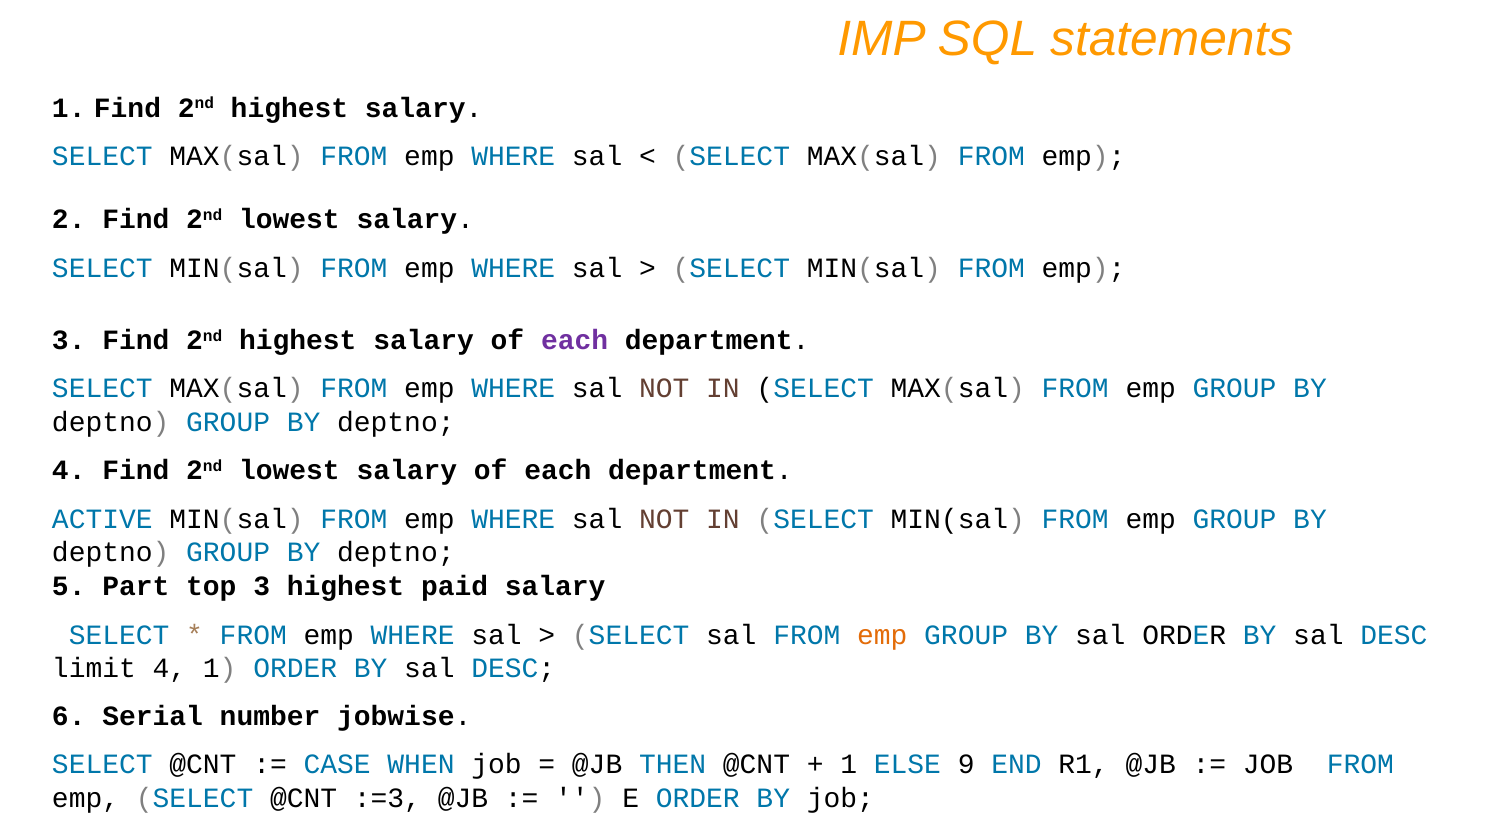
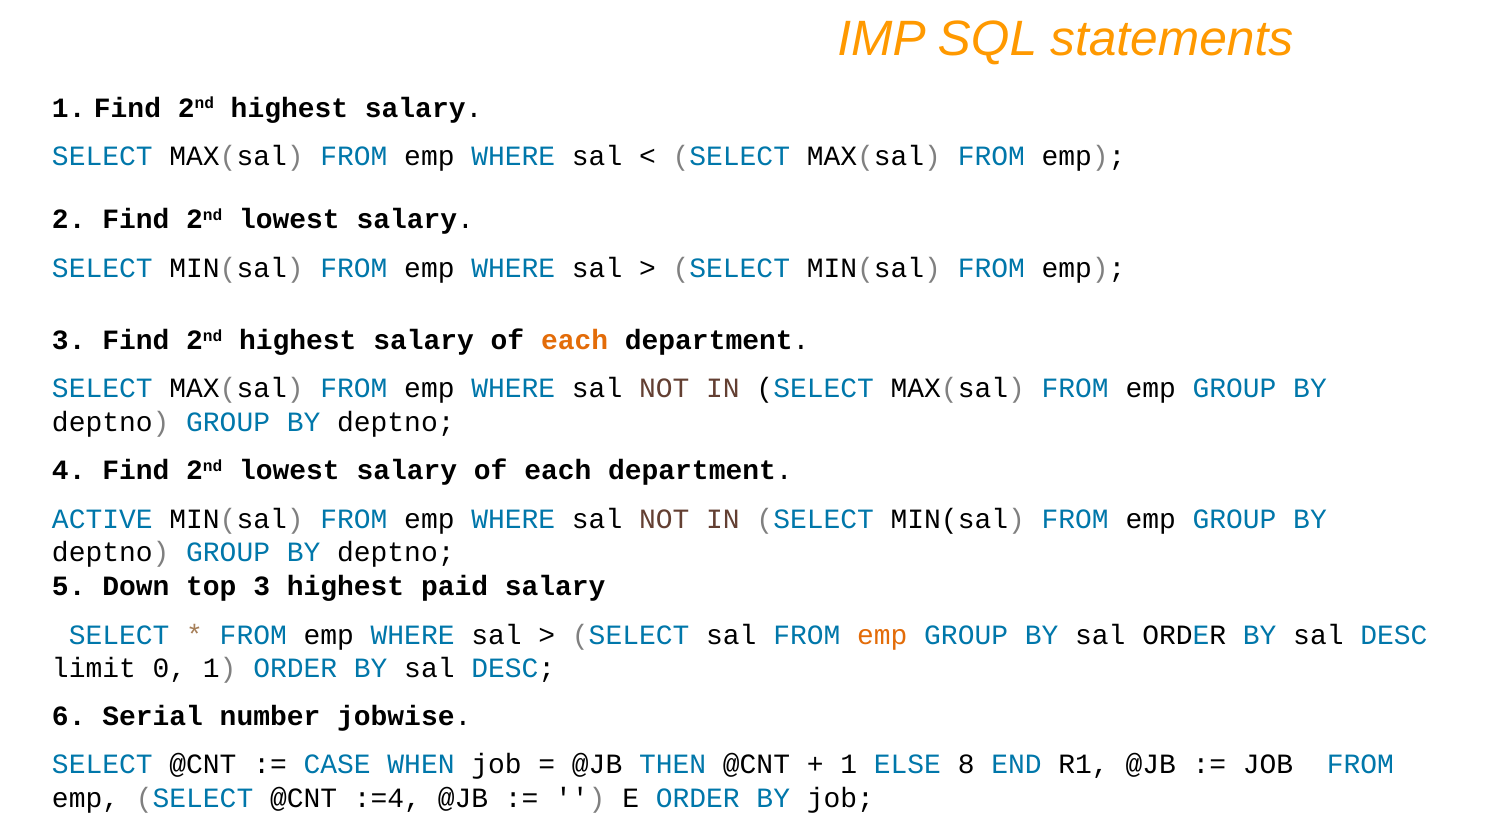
each at (575, 341) colour: purple -> orange
Part: Part -> Down
limit 4: 4 -> 0
9: 9 -> 8
:=3: :=3 -> :=4
